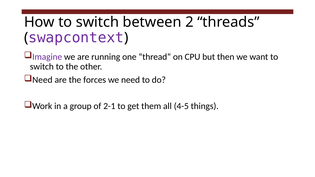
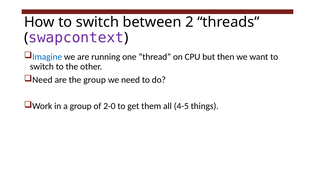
Imagine colour: purple -> blue
the forces: forces -> group
2-1: 2-1 -> 2-0
